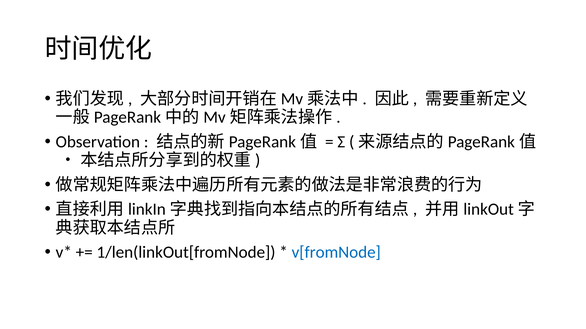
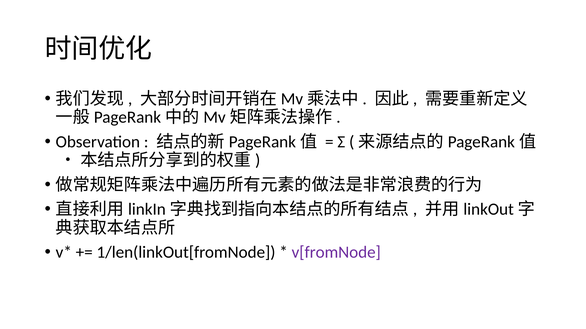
v[fromNode colour: blue -> purple
